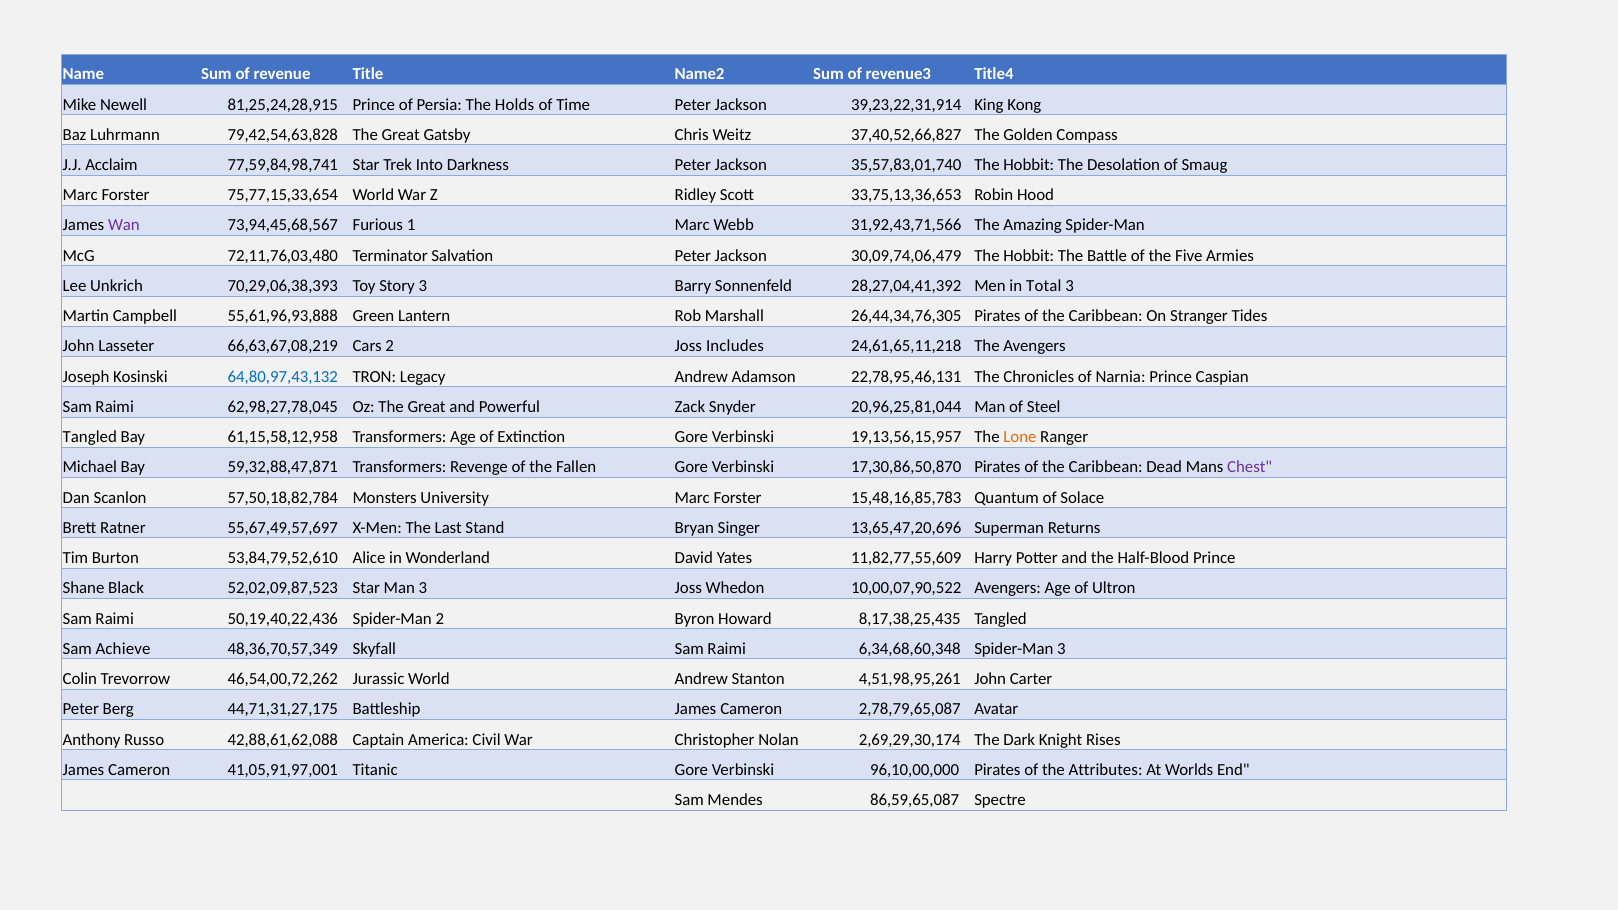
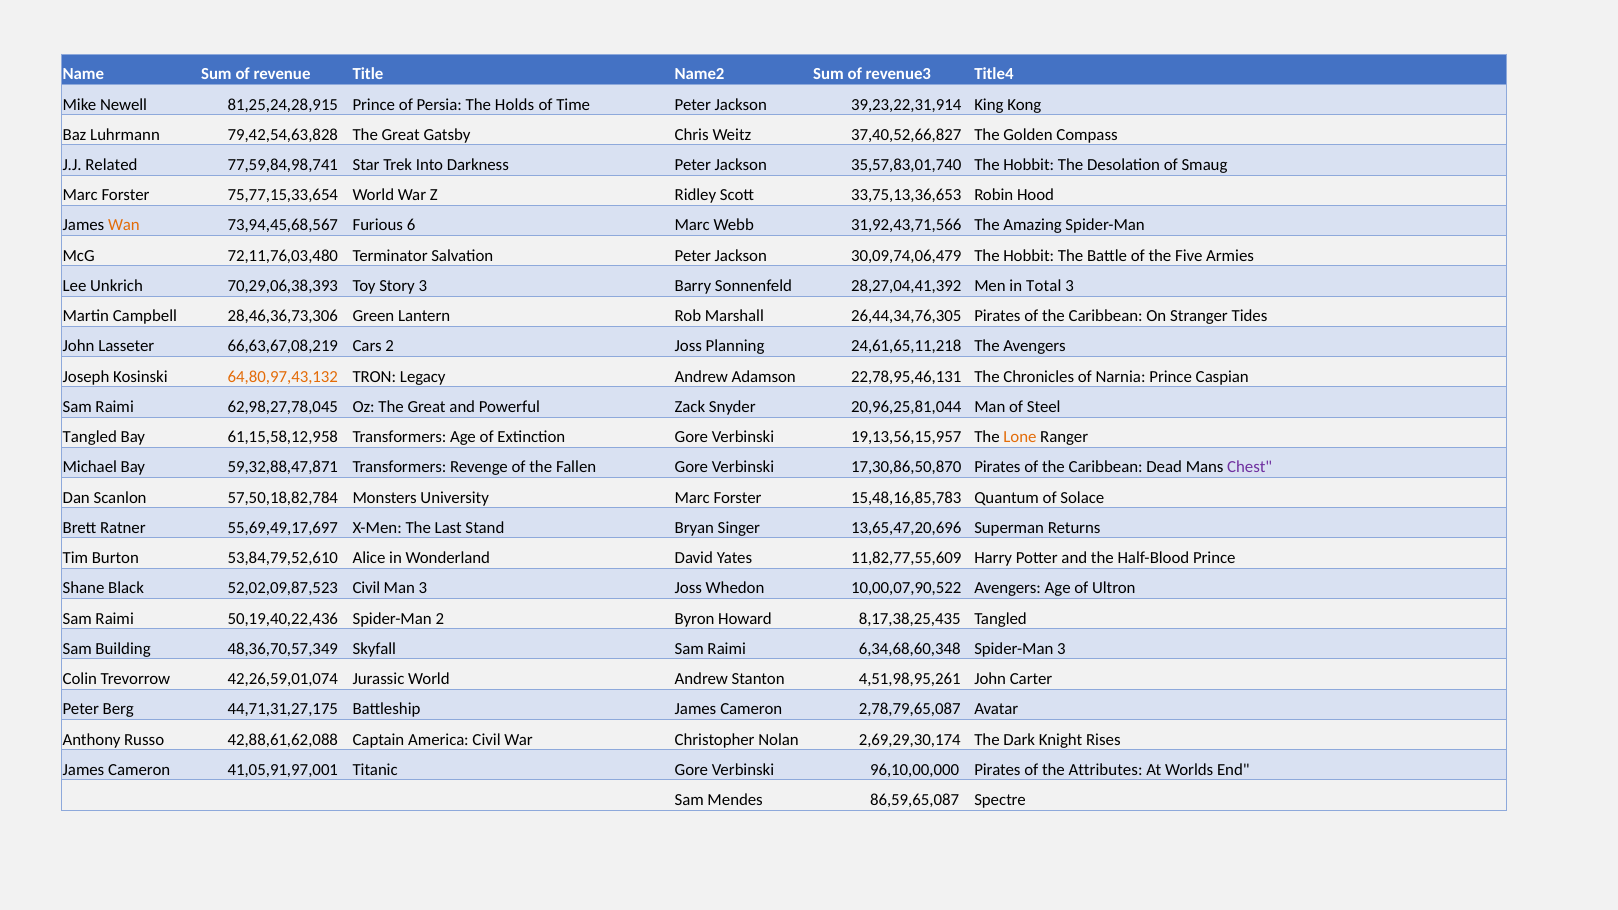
Acclaim: Acclaim -> Related
Wan colour: purple -> orange
1: 1 -> 6
55,61,96,93,888: 55,61,96,93,888 -> 28,46,36,73,306
Includes: Includes -> Planning
64,80,97,43,132 colour: blue -> orange
55,67,49,57,697: 55,67,49,57,697 -> 55,69,49,17,697
52,02,09,87,523 Star: Star -> Civil
Achieve: Achieve -> Building
46,54,00,72,262: 46,54,00,72,262 -> 42,26,59,01,074
